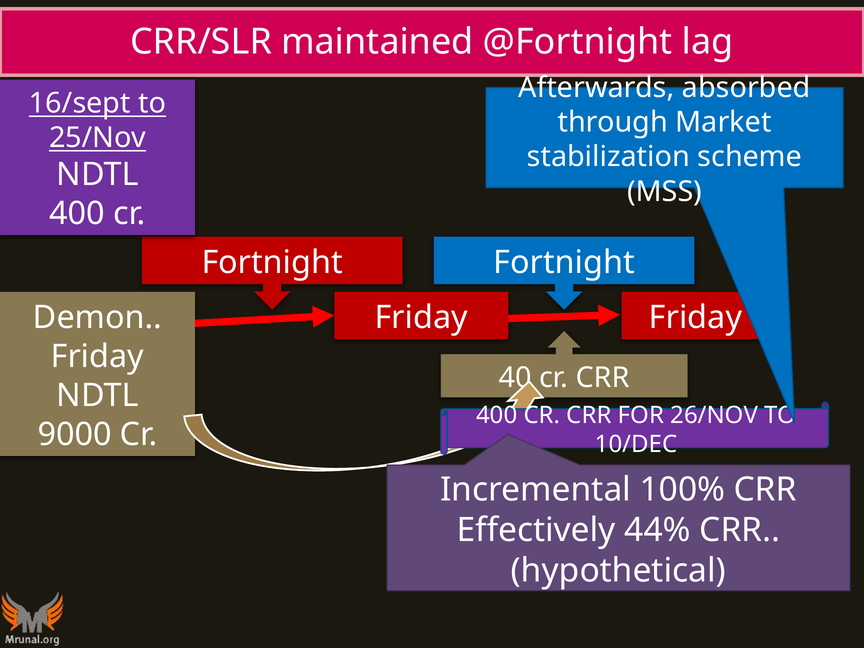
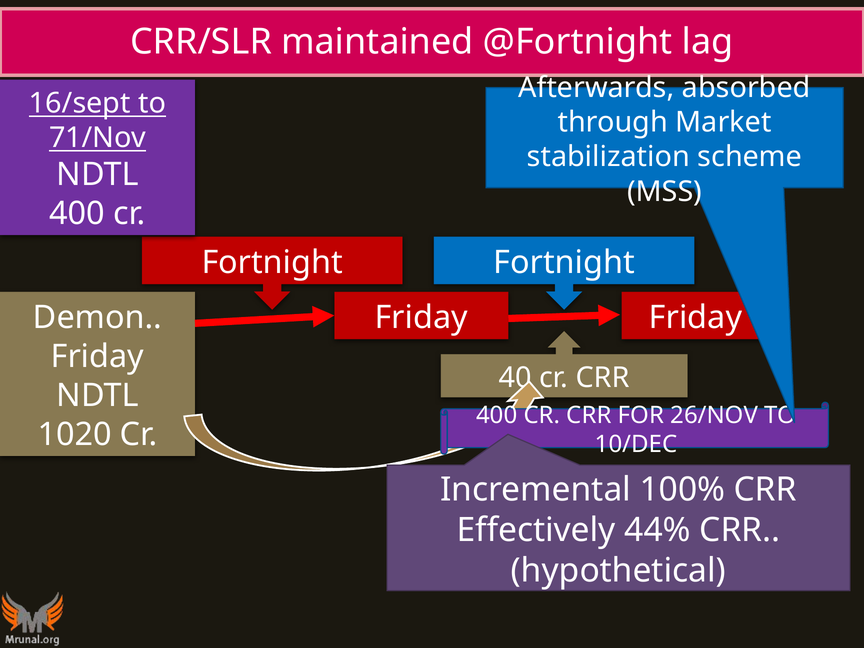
25/Nov: 25/Nov -> 71/Nov
9000: 9000 -> 1020
